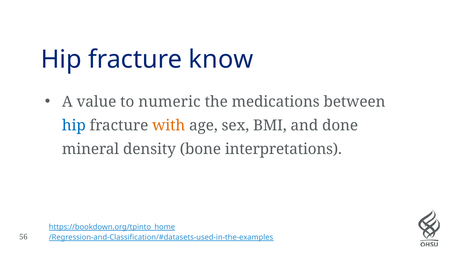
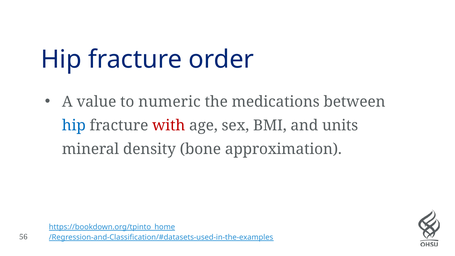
know: know -> order
with colour: orange -> red
done: done -> units
interpretations: interpretations -> approximation
